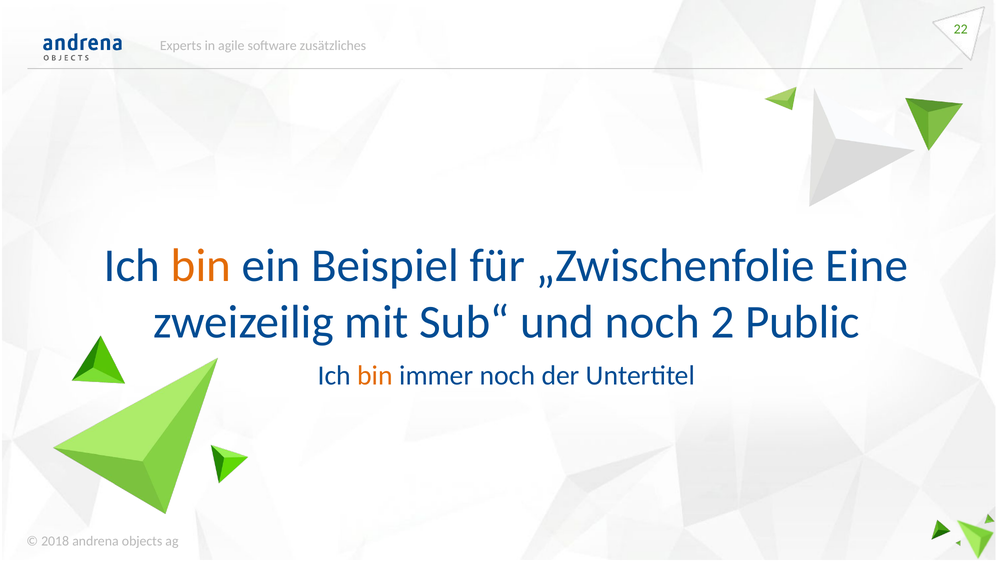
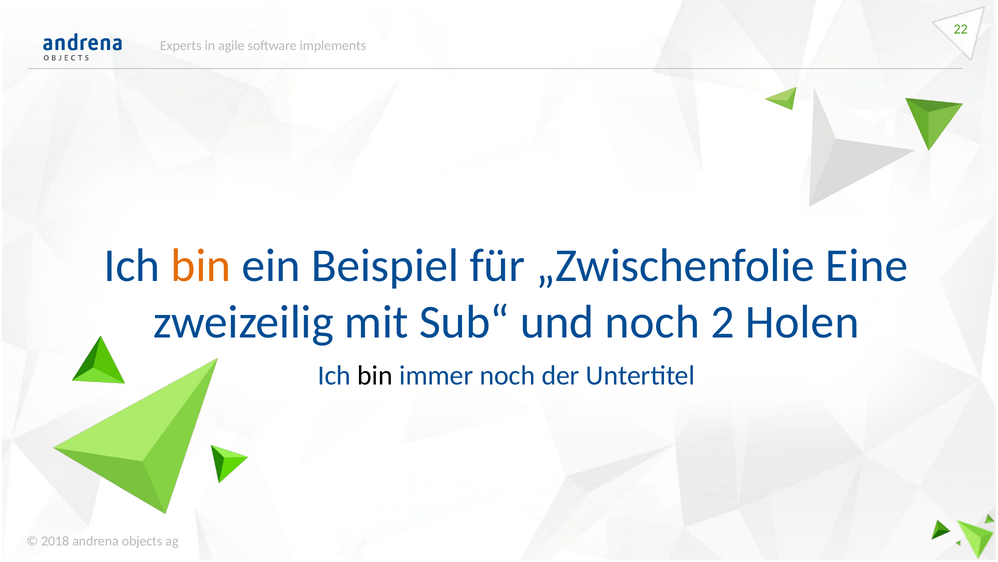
zusätzliches: zusätzliches -> implements
Public: Public -> Holen
bin at (375, 375) colour: orange -> black
